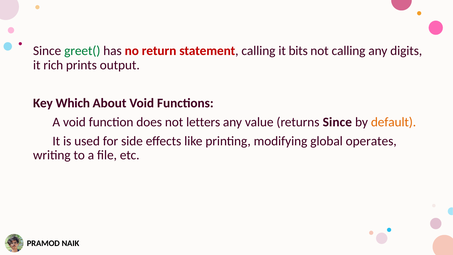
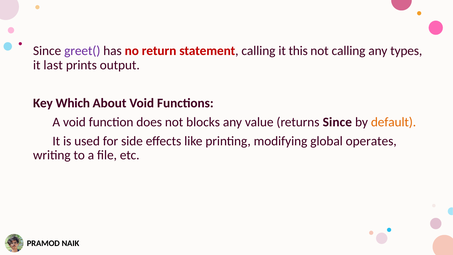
greet( colour: green -> purple
bits: bits -> this
digits: digits -> types
rich: rich -> last
letters: letters -> blocks
